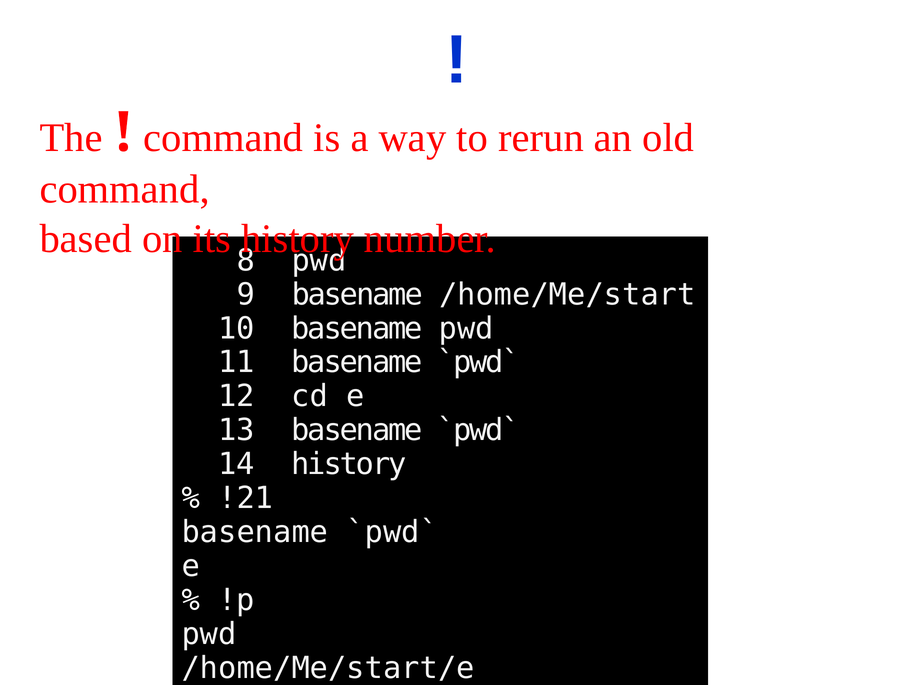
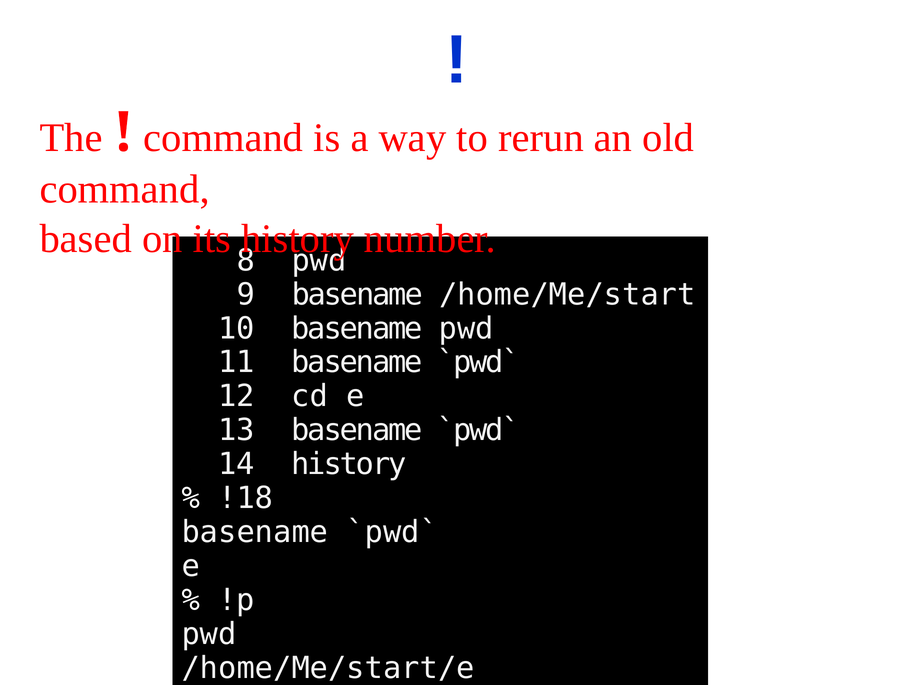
!21: !21 -> !18
